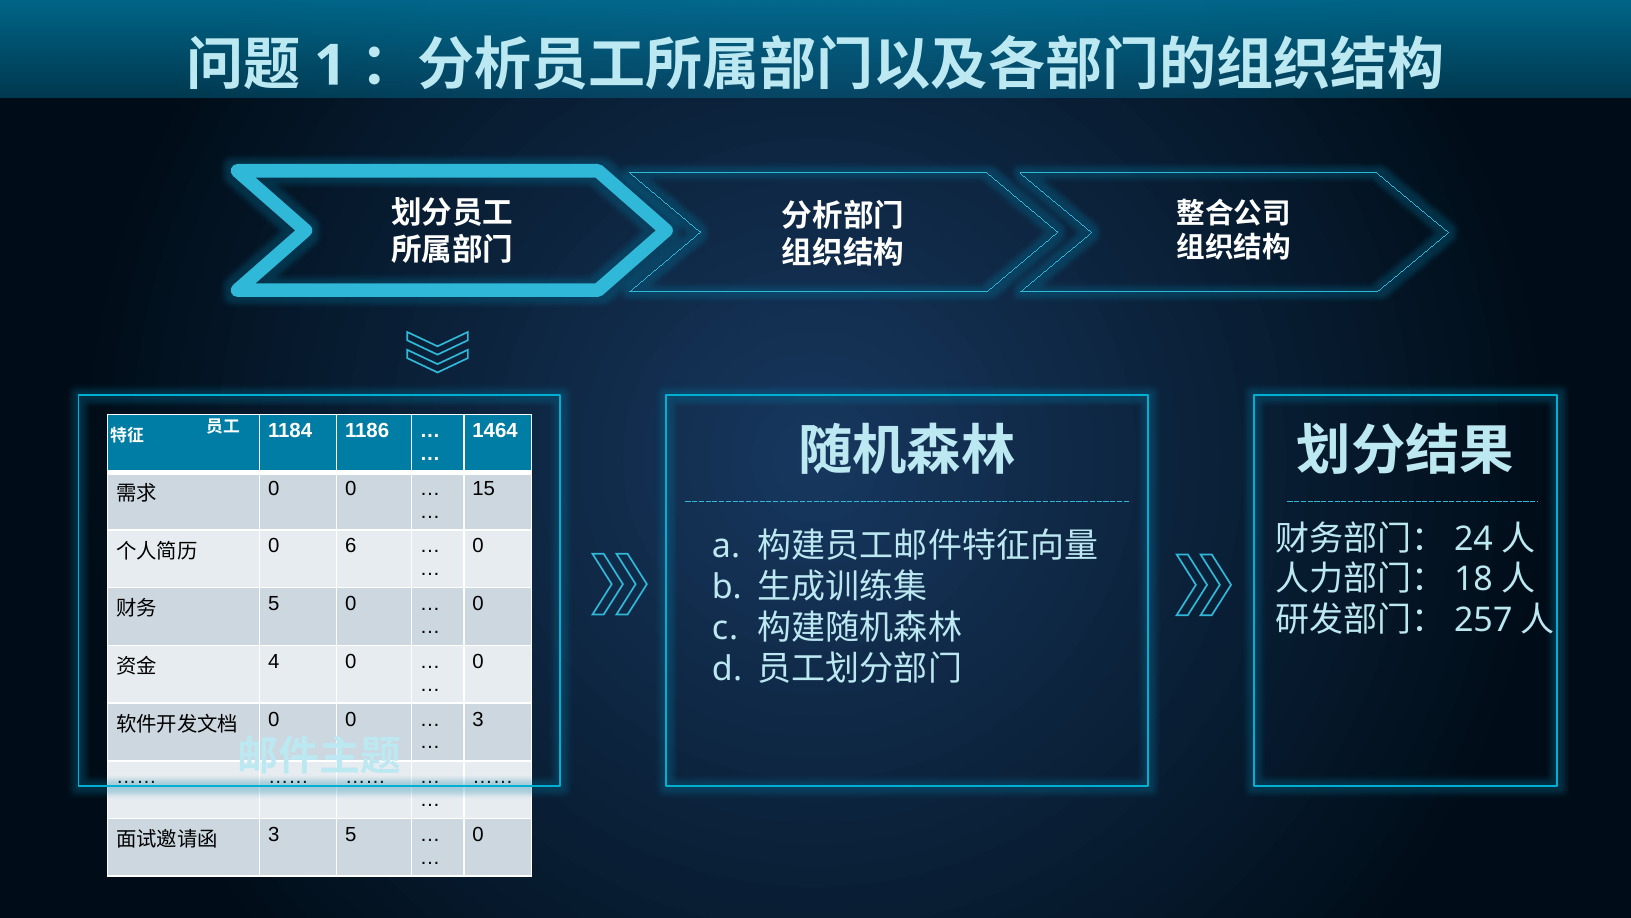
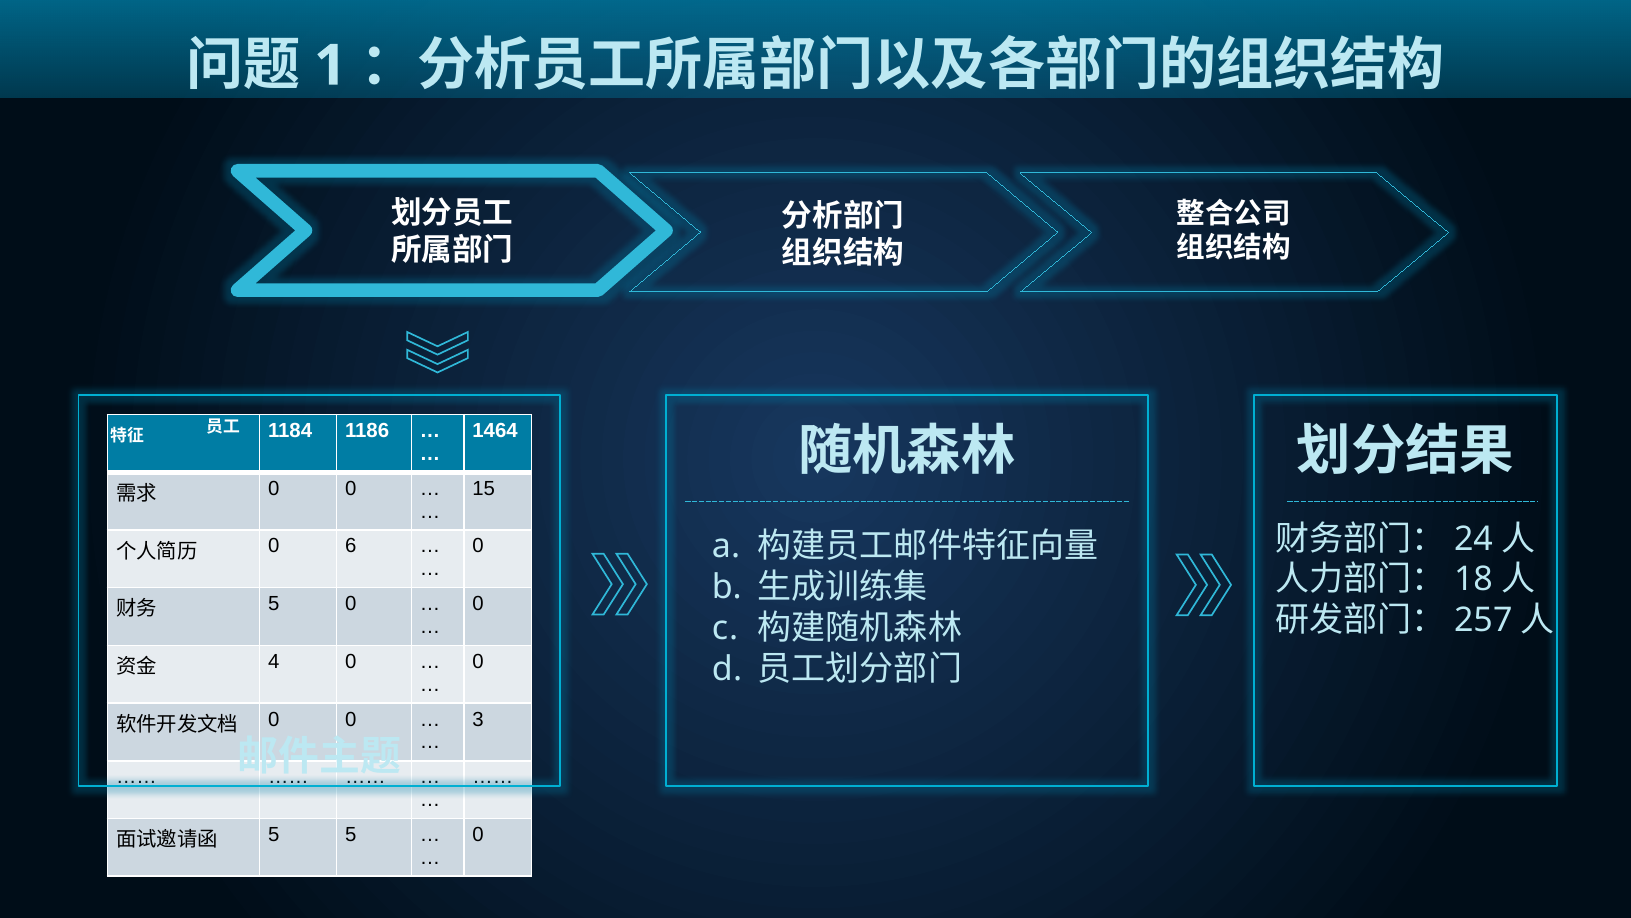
3 at (274, 834): 3 -> 5
